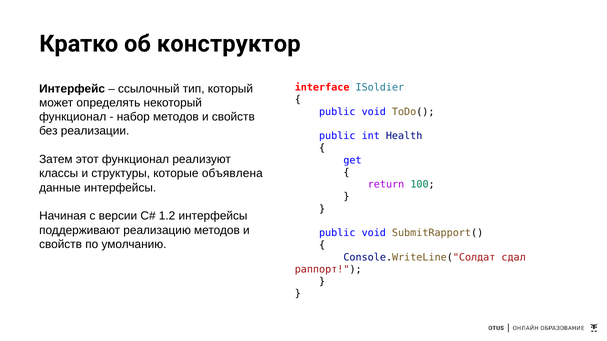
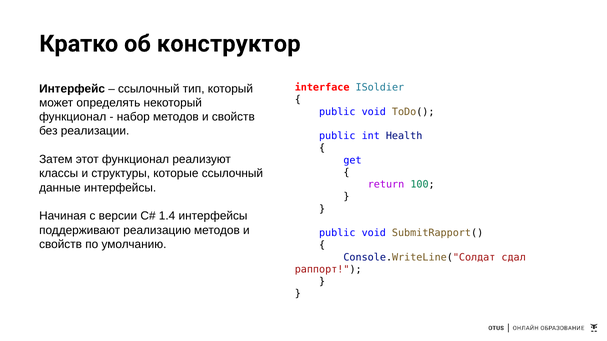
которые объявлена: объявлена -> ссылочный
1.2: 1.2 -> 1.4
